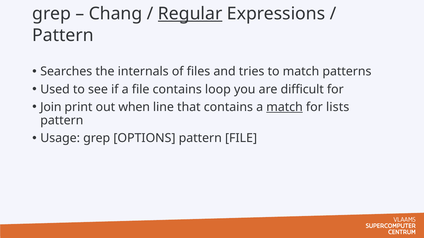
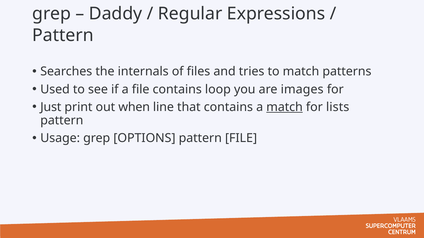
Chang: Chang -> Daddy
Regular underline: present -> none
difficult: difficult -> images
Join: Join -> Just
